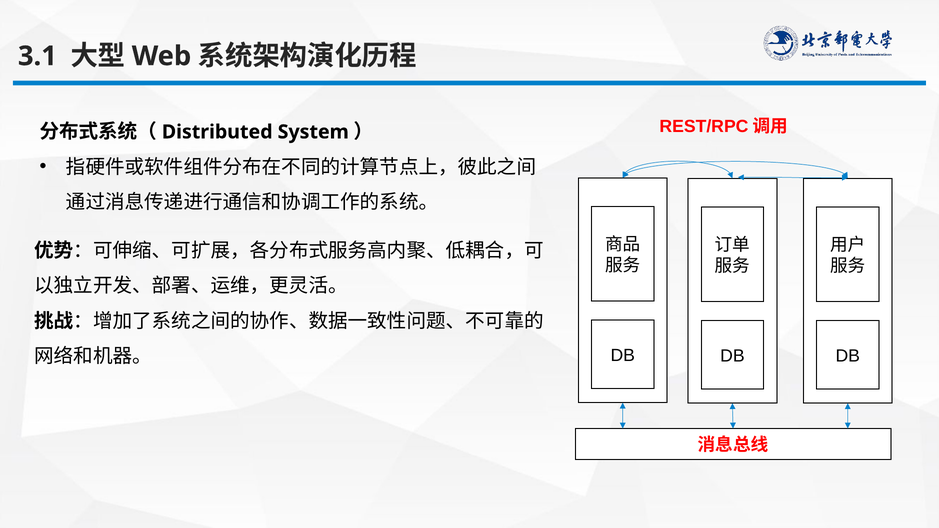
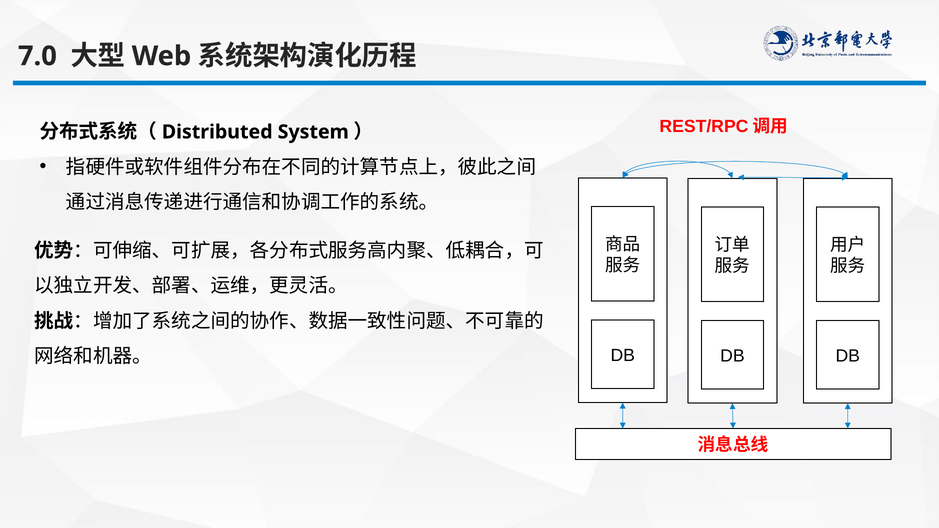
3.1: 3.1 -> 7.0
